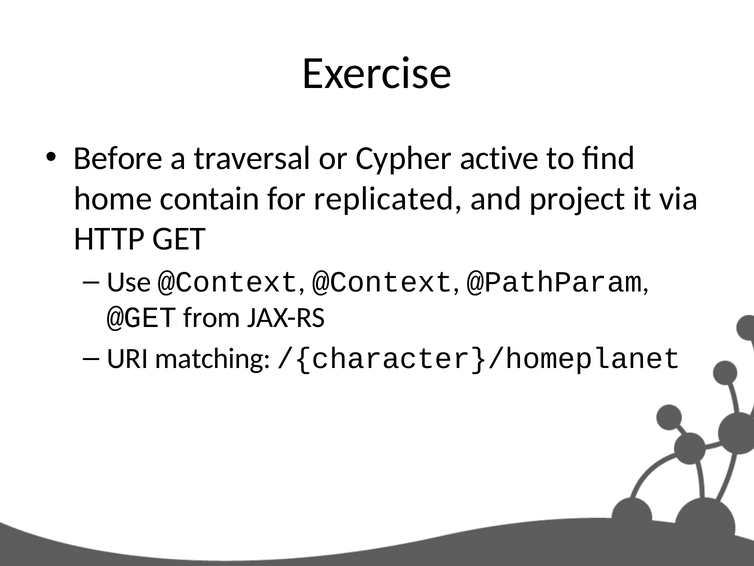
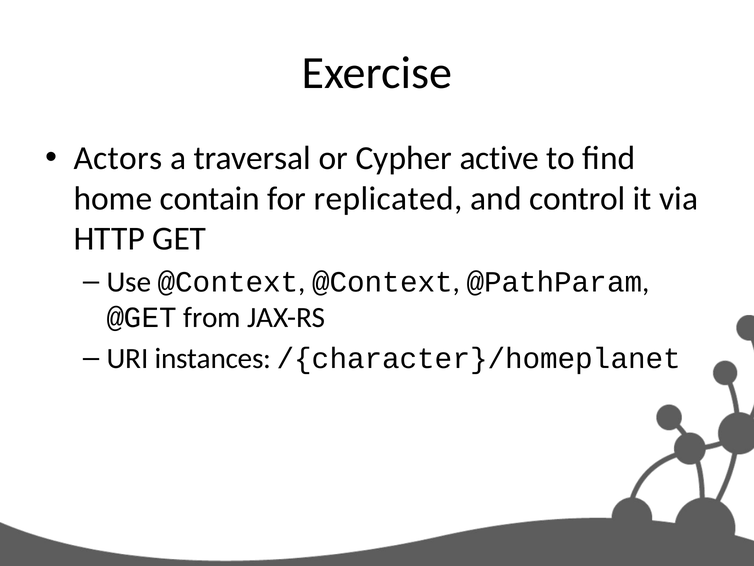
Before: Before -> Actors
project: project -> control
matching: matching -> instances
